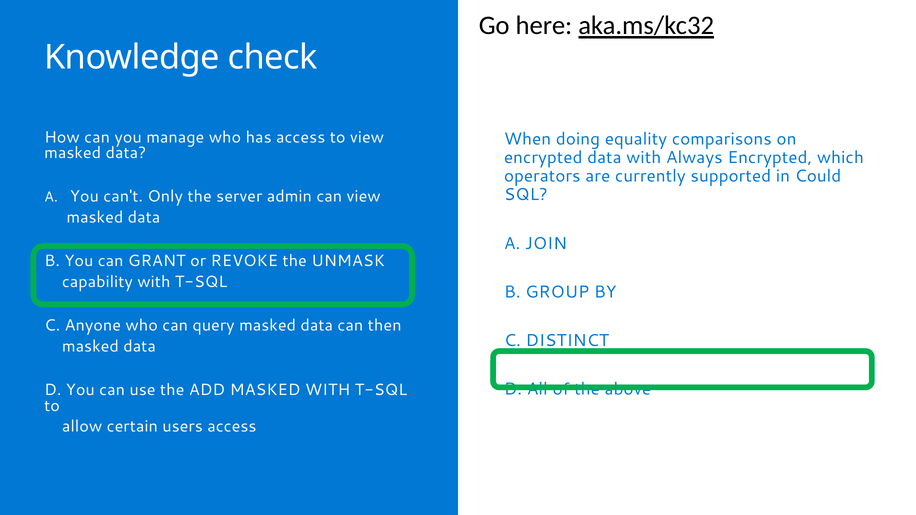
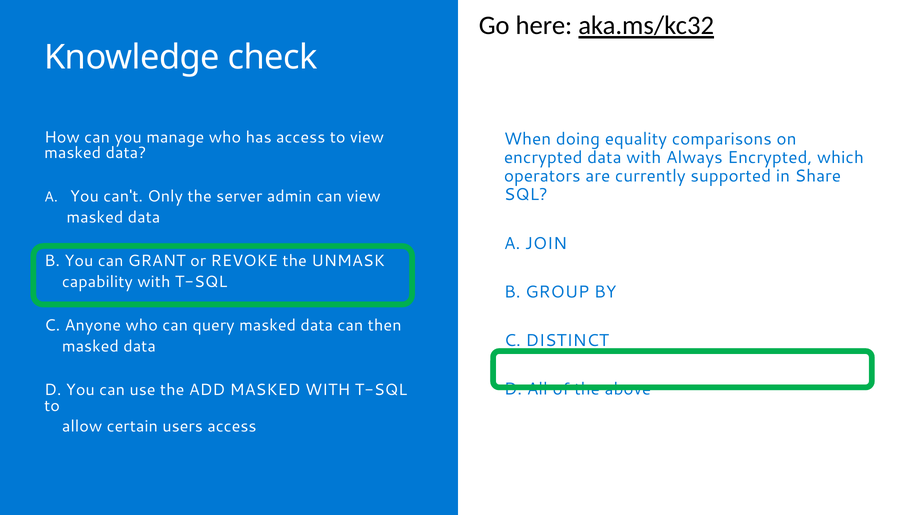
Could: Could -> Share
